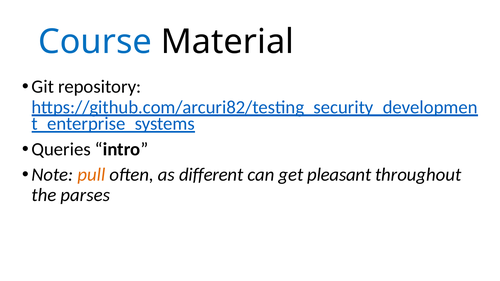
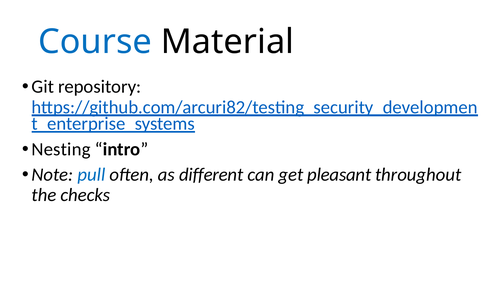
Queries: Queries -> Nesting
pull colour: orange -> blue
parses: parses -> checks
